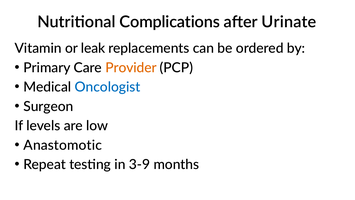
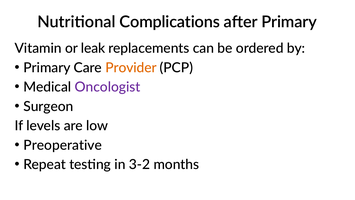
after Urinate: Urinate -> Primary
Oncologist colour: blue -> purple
Anastomotic: Anastomotic -> Preoperative
3-9: 3-9 -> 3-2
